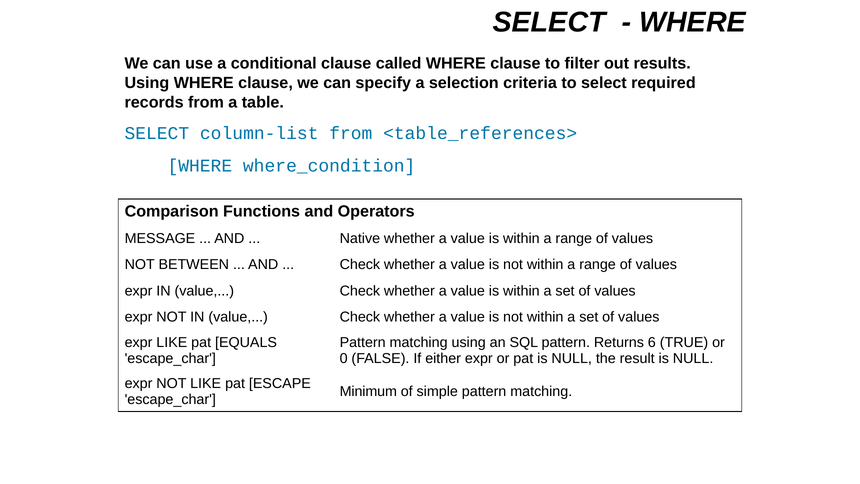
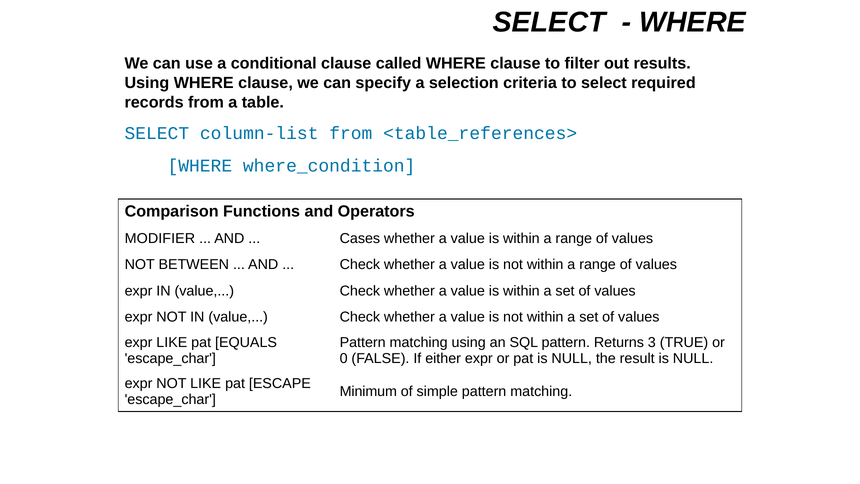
MESSAGE: MESSAGE -> MODIFIER
Native: Native -> Cases
6: 6 -> 3
